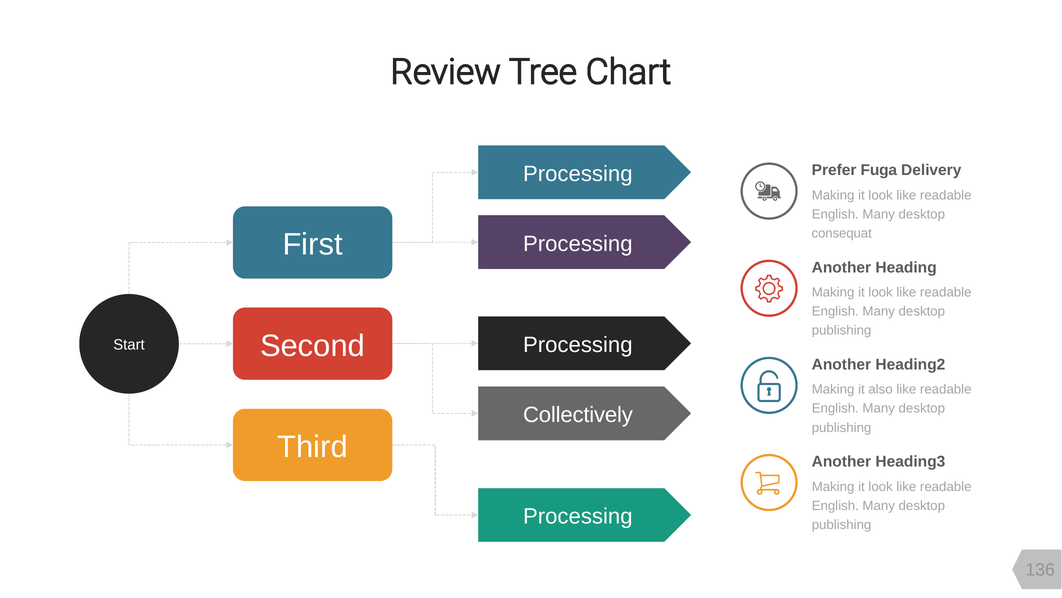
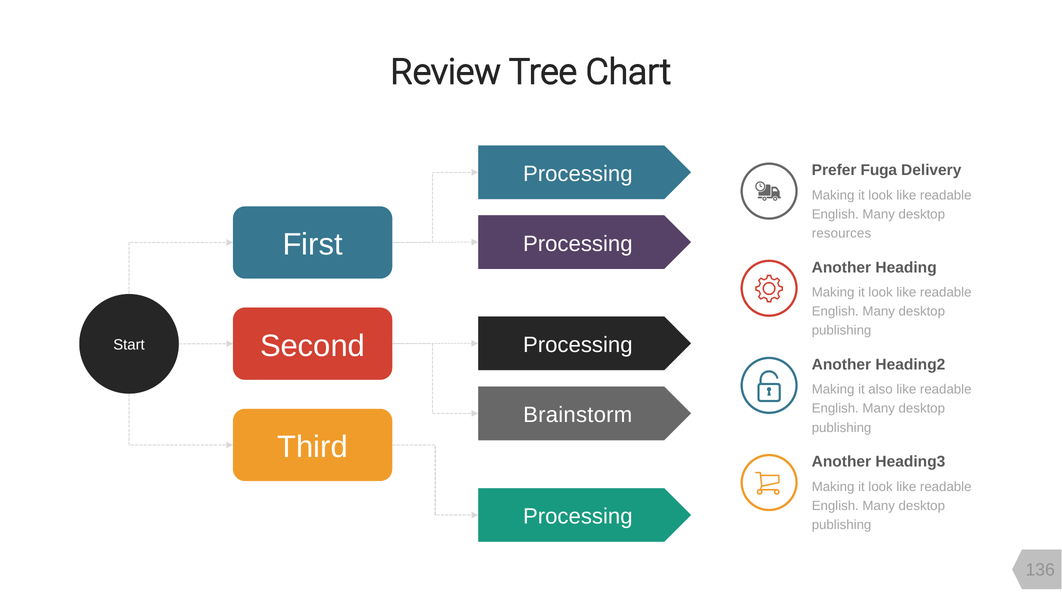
consequat: consequat -> resources
Collectively: Collectively -> Brainstorm
